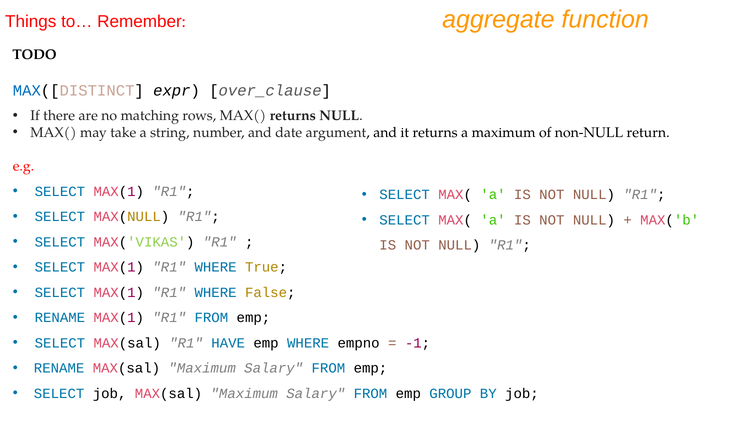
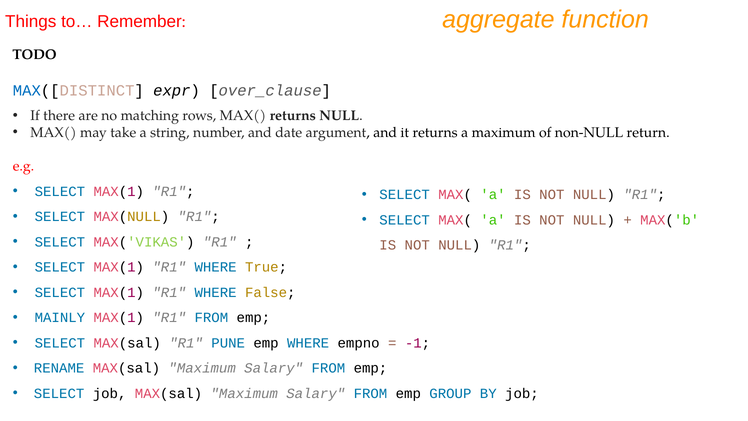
RENAME at (60, 318): RENAME -> MAINLY
HAVE: HAVE -> PUNE
